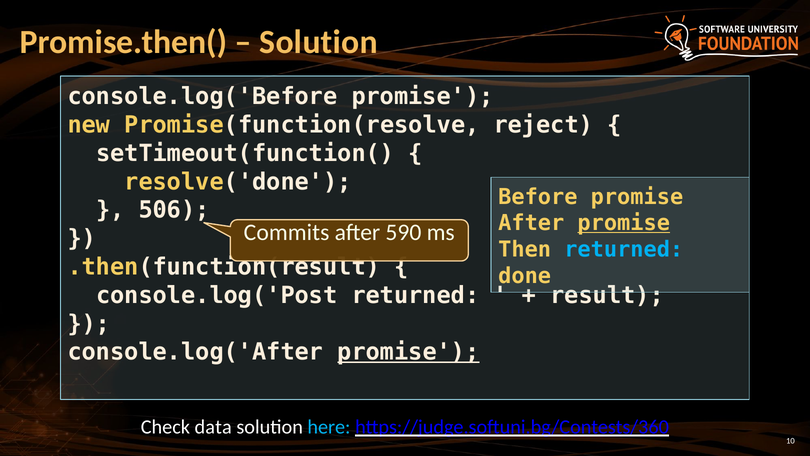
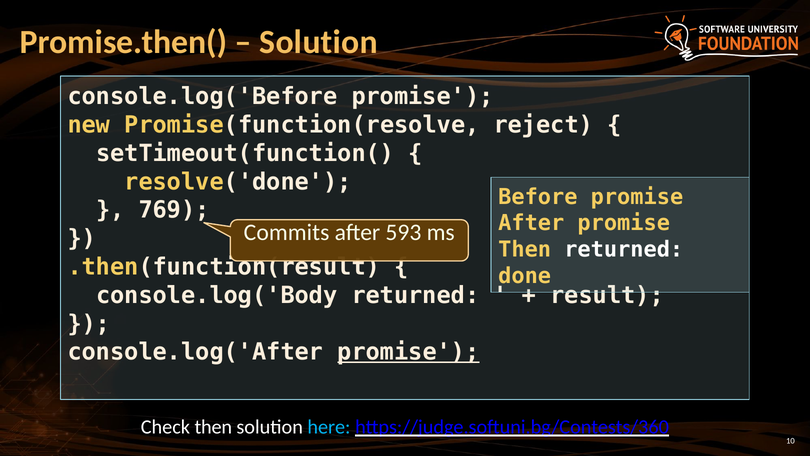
506: 506 -> 769
promise at (624, 223) underline: present -> none
590: 590 -> 593
returned at (624, 249) colour: light blue -> white
console.log('Post: console.log('Post -> console.log('Body
Check data: data -> then
